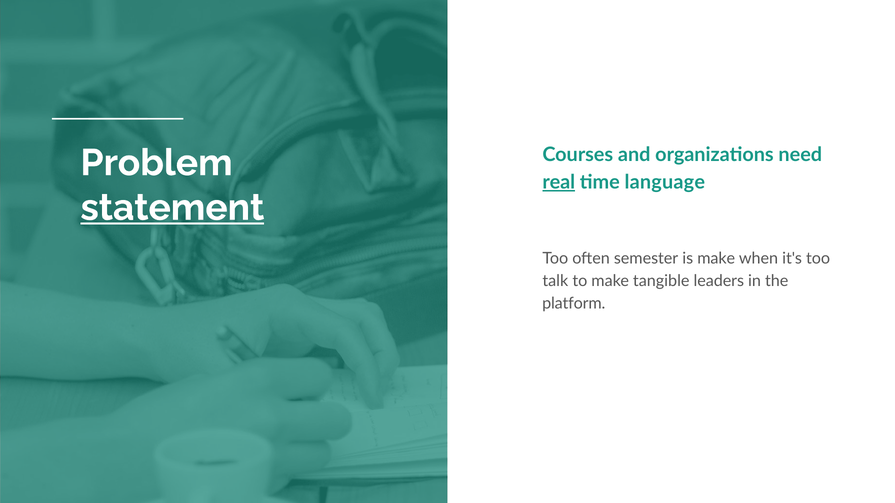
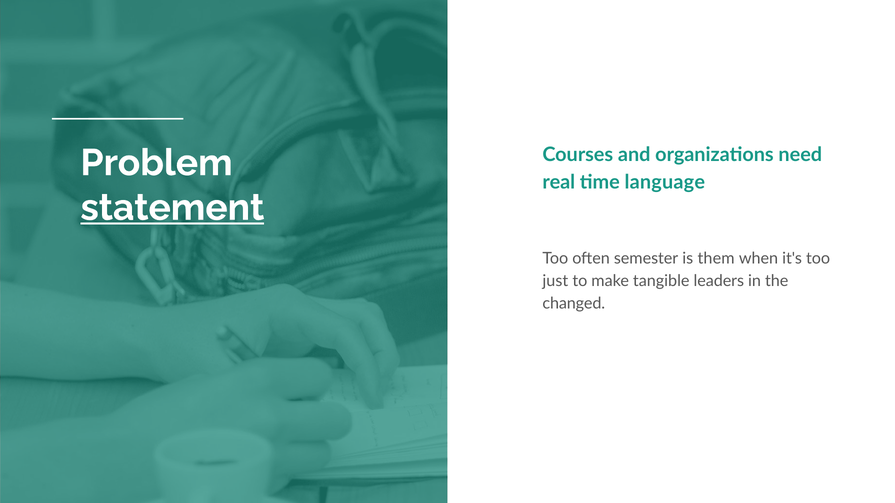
real underline: present -> none
is make: make -> them
talk: talk -> just
platform: platform -> changed
